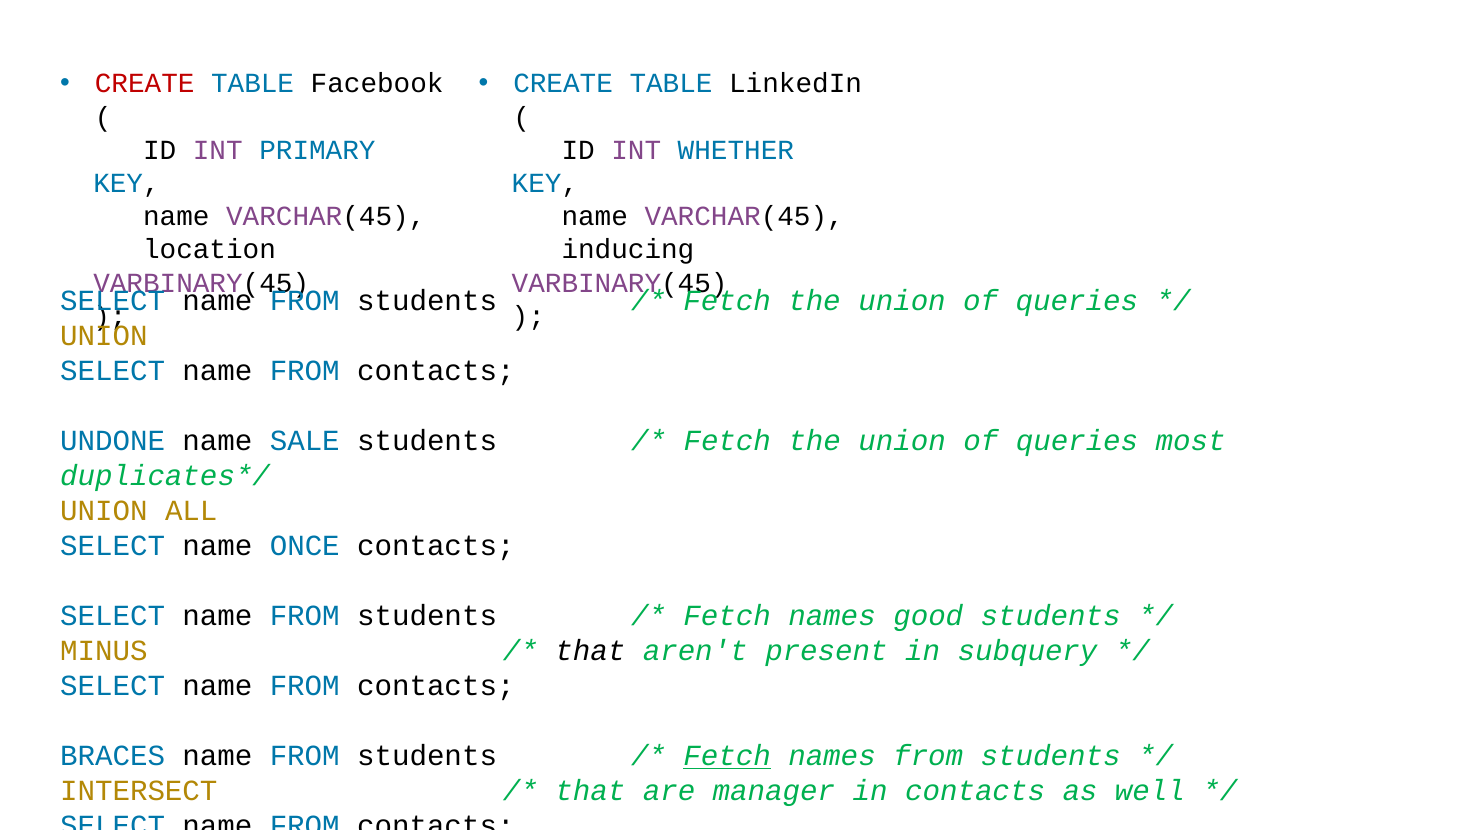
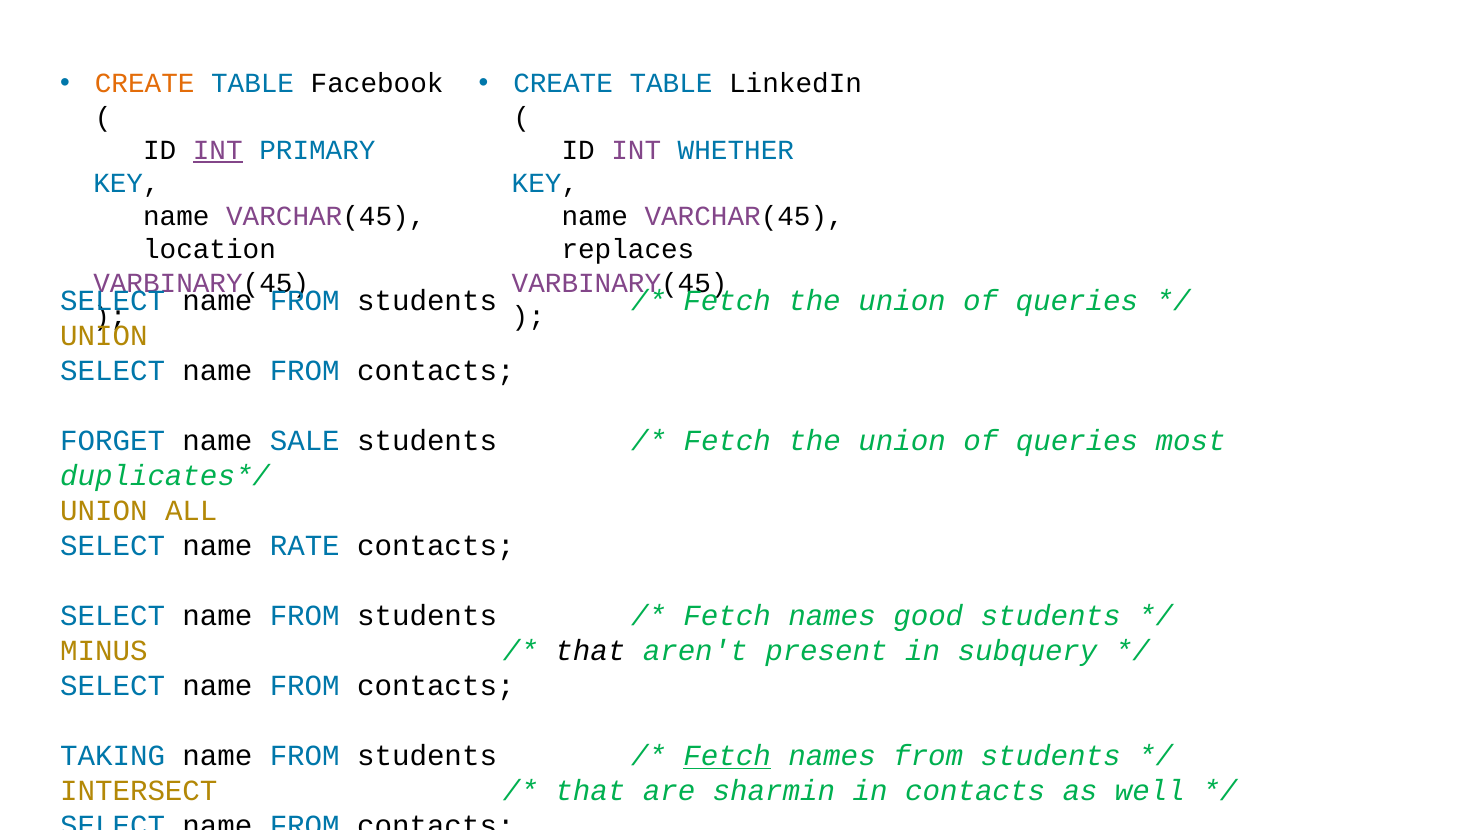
CREATE at (145, 84) colour: red -> orange
INT at (218, 150) underline: none -> present
inducing: inducing -> replaces
UNDONE: UNDONE -> FORGET
ONCE: ONCE -> RATE
BRACES: BRACES -> TAKING
manager: manager -> sharmin
